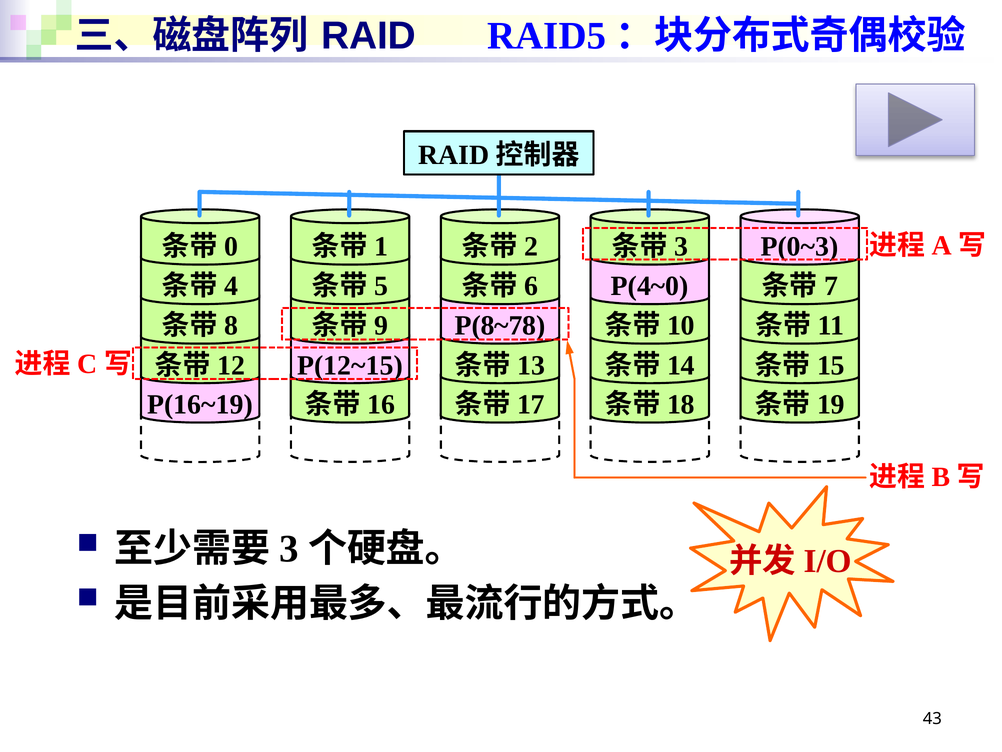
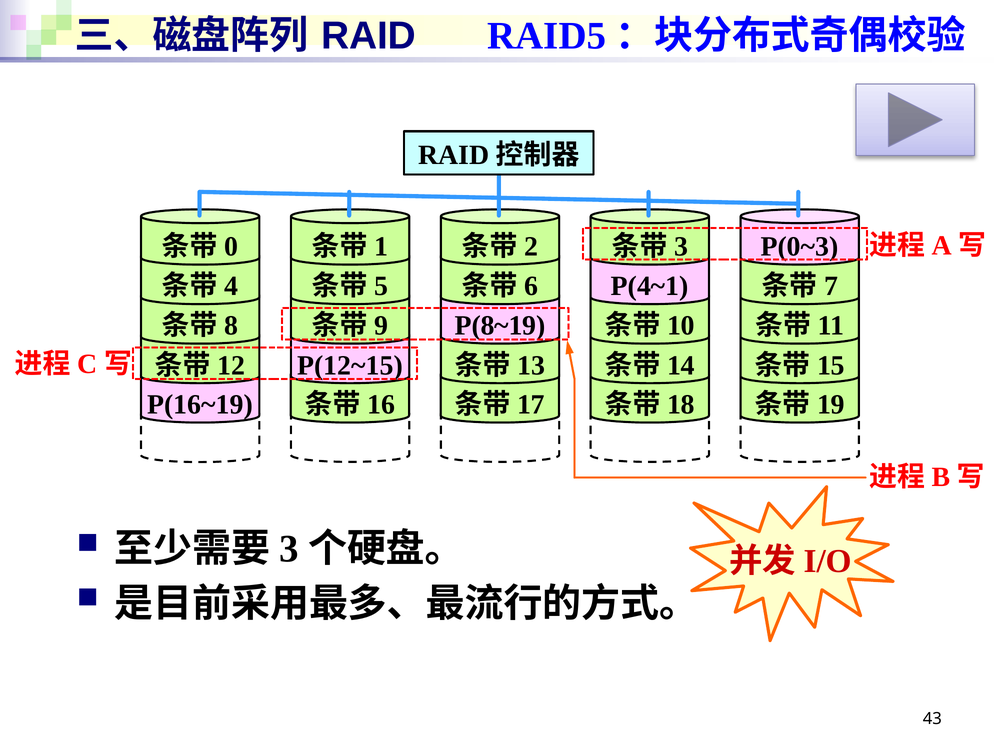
P(4~0: P(4~0 -> P(4~1
P(8~78: P(8~78 -> P(8~19
